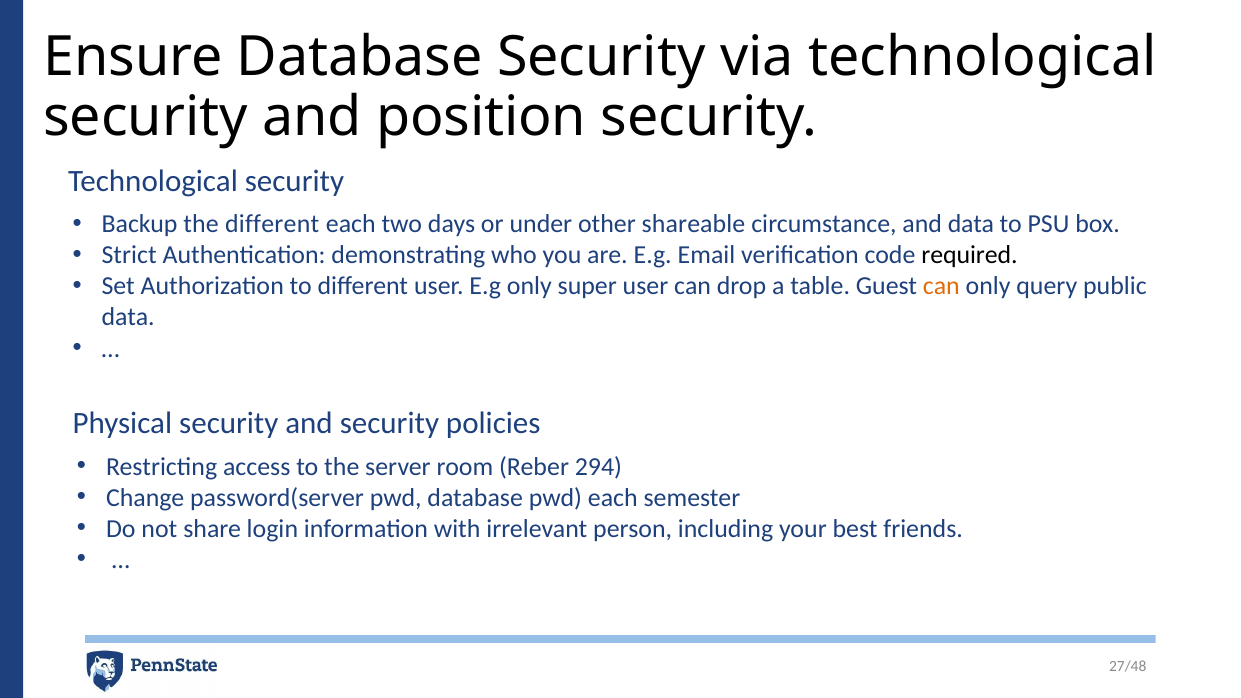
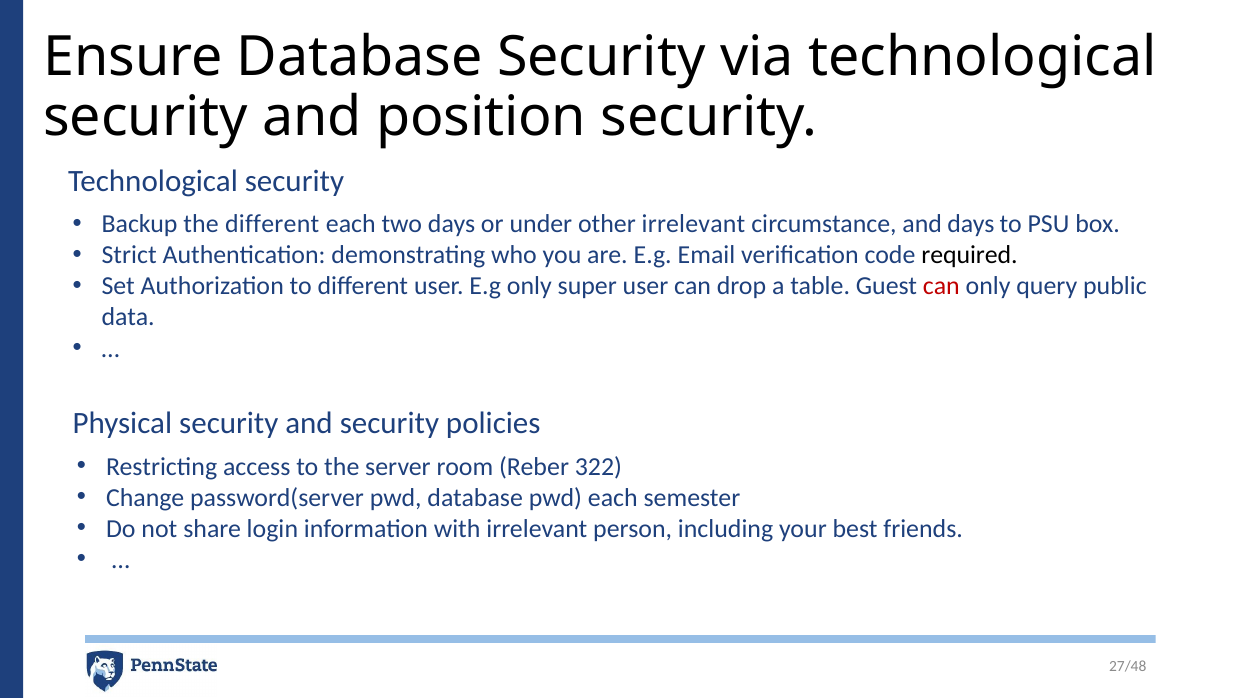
other shareable: shareable -> irrelevant
and data: data -> days
can at (941, 286) colour: orange -> red
294: 294 -> 322
